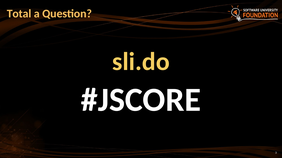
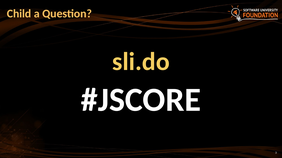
Total: Total -> Child
